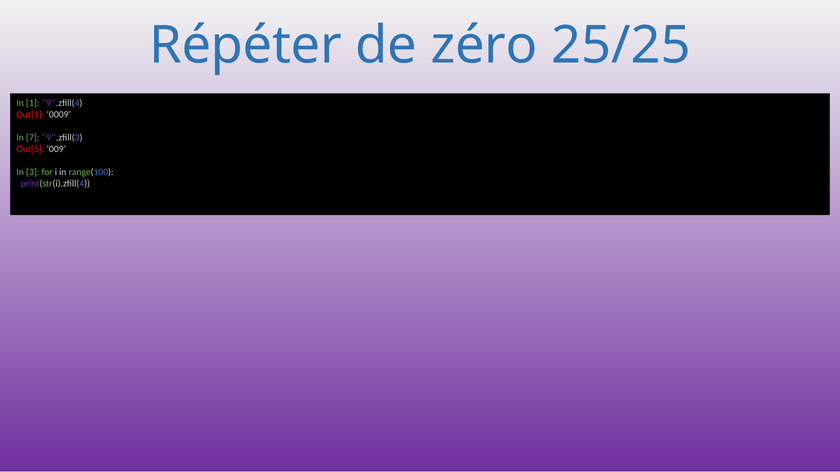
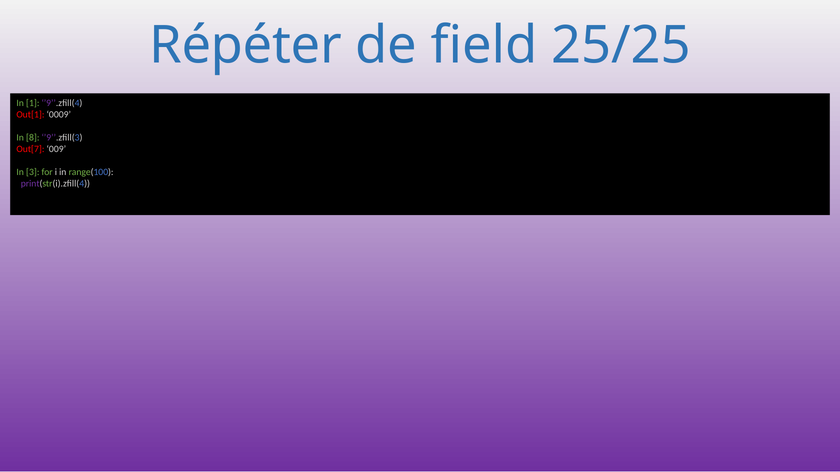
zéro: zéro -> field
7: 7 -> 8
Out[5: Out[5 -> Out[7
